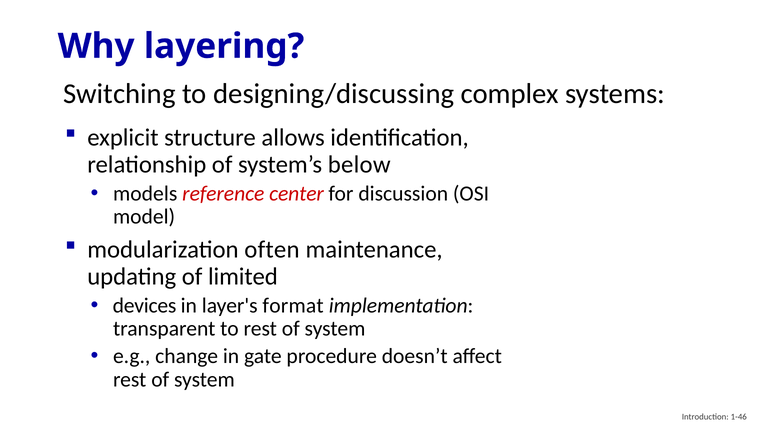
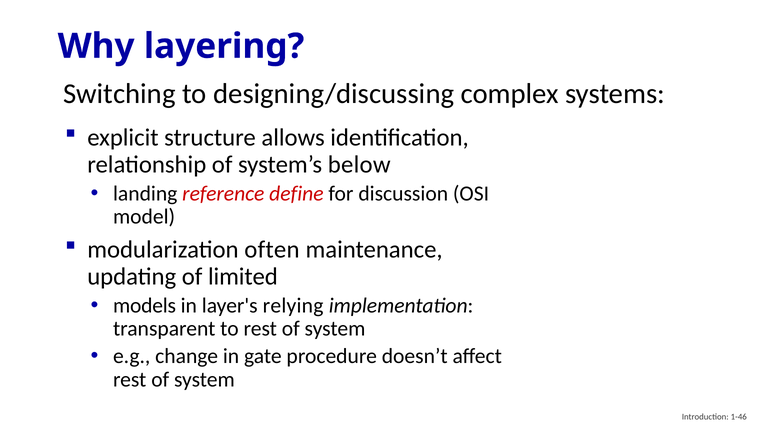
models: models -> landing
center: center -> define
devices: devices -> models
format: format -> relying
